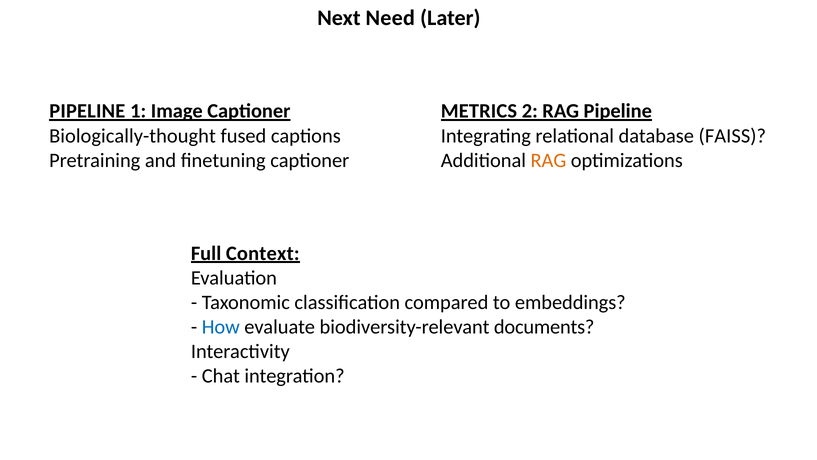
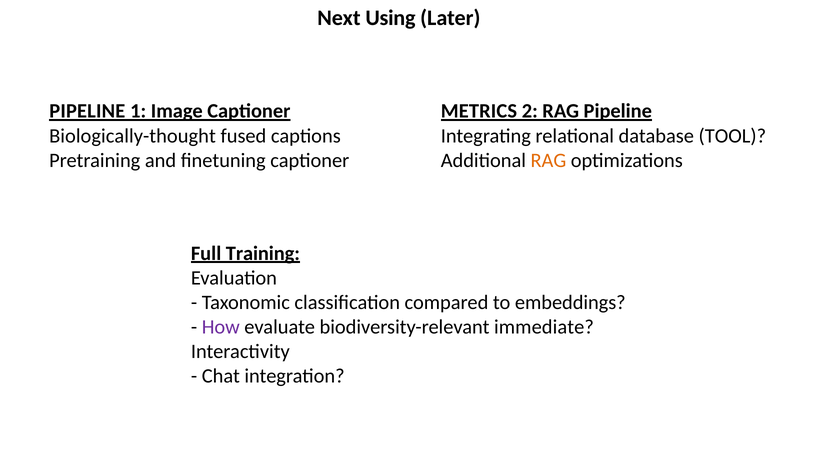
Need: Need -> Using
FAISS: FAISS -> TOOL
Context: Context -> Training
How colour: blue -> purple
documents: documents -> immediate
